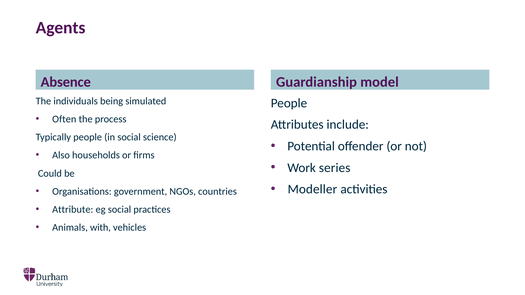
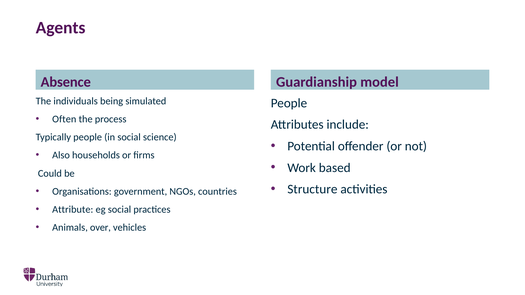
series: series -> based
Modeller: Modeller -> Structure
with: with -> over
